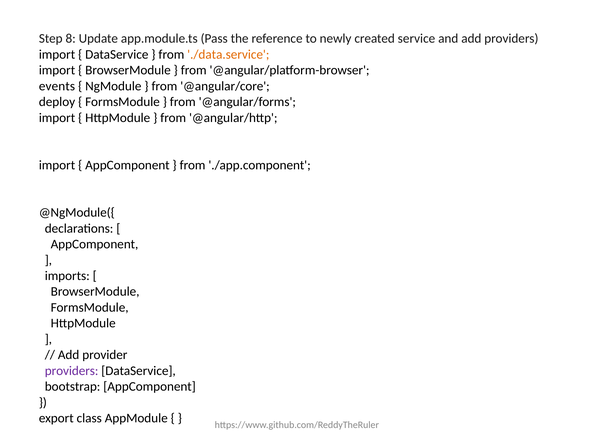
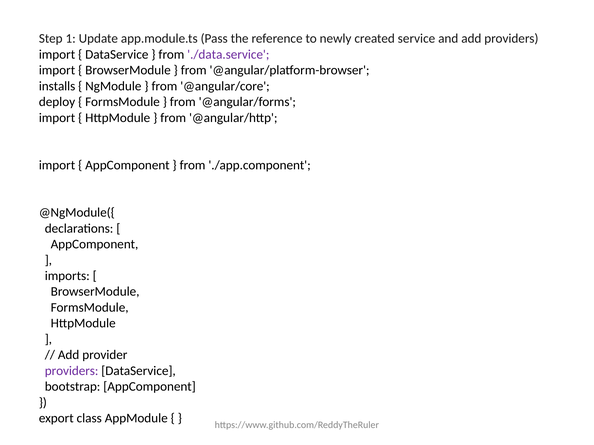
8: 8 -> 1
./data.service colour: orange -> purple
events: events -> installs
